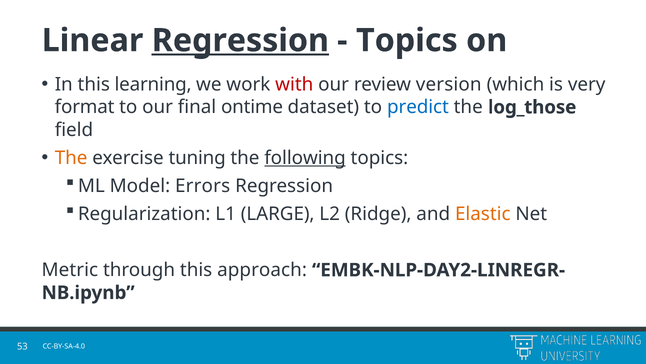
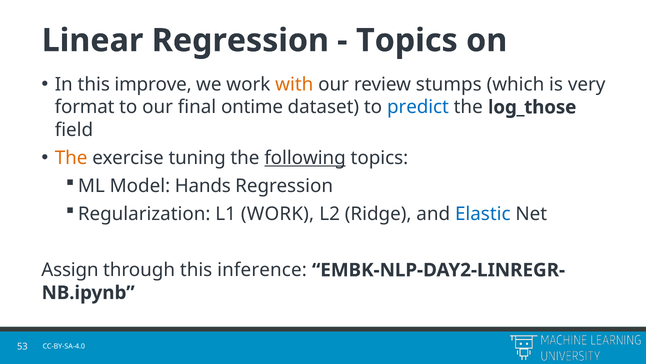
Regression at (240, 40) underline: present -> none
learning: learning -> improve
with colour: red -> orange
version: version -> stumps
Errors: Errors -> Hands
L1 LARGE: LARGE -> WORK
Elastic colour: orange -> blue
Metric: Metric -> Assign
approach: approach -> inference
